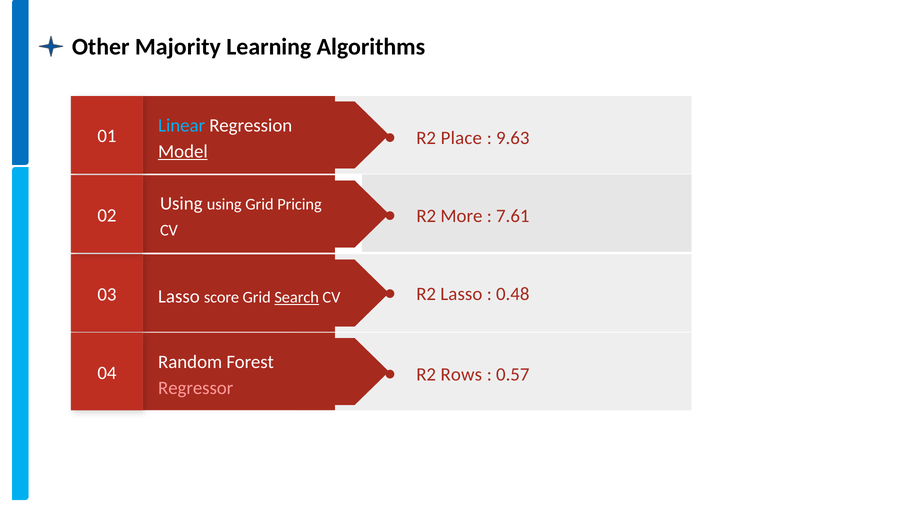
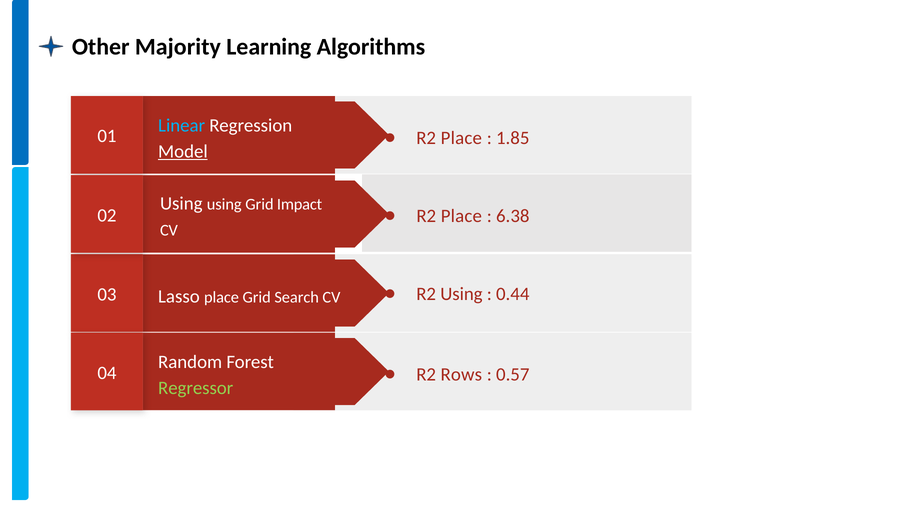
9.63: 9.63 -> 1.85
Pricing: Pricing -> Impact
More at (461, 216): More -> Place
7.61: 7.61 -> 6.38
R2 Lasso: Lasso -> Using
0.48: 0.48 -> 0.44
Lasso score: score -> place
Search underline: present -> none
Regressor colour: pink -> light green
